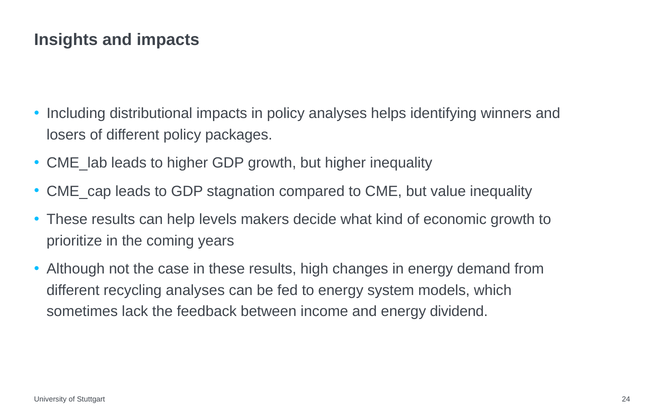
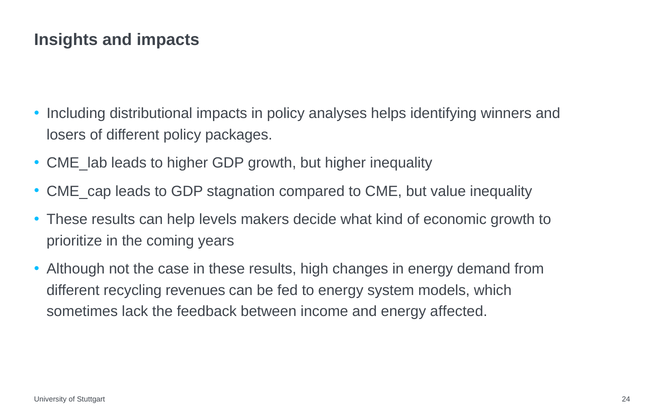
recycling analyses: analyses -> revenues
dividend: dividend -> affected
